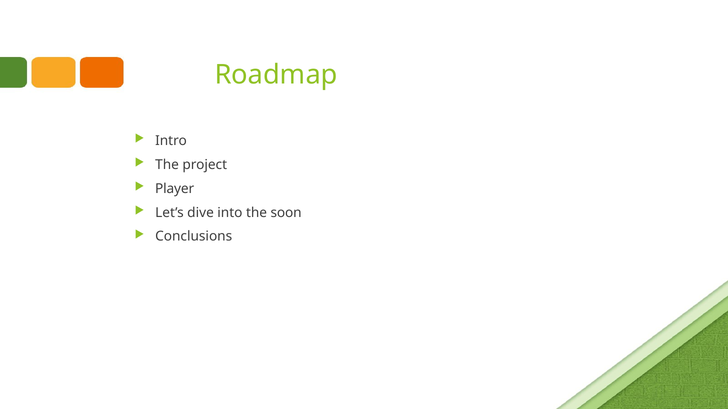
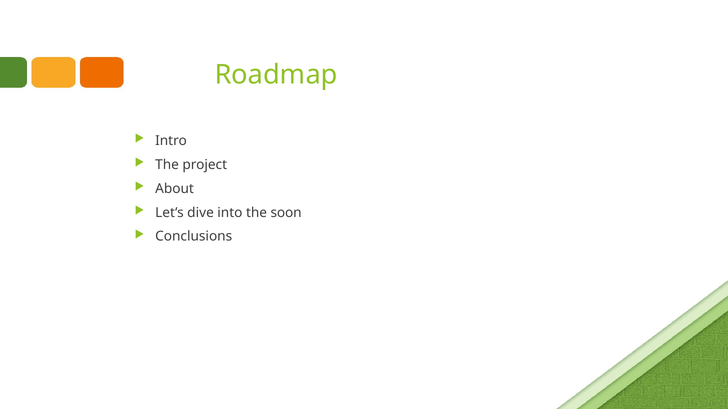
Player: Player -> About
